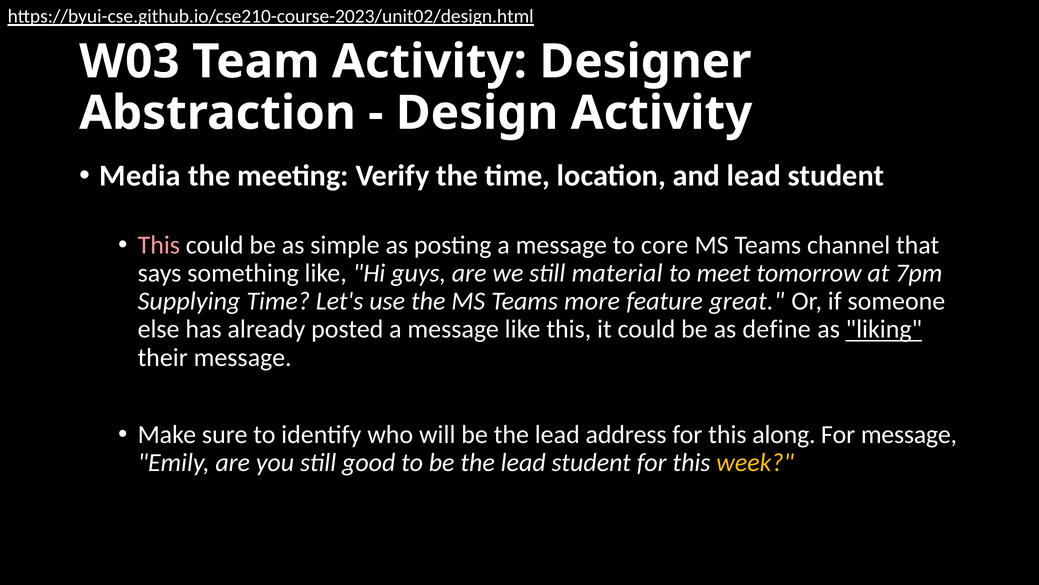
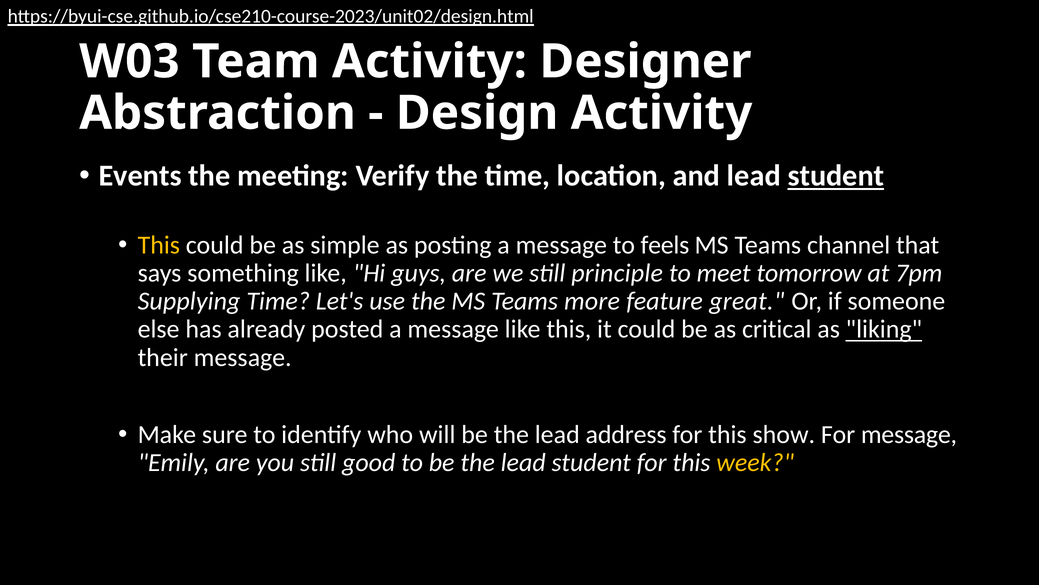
Media: Media -> Events
student at (836, 176) underline: none -> present
This at (159, 245) colour: pink -> yellow
core: core -> feels
material: material -> principle
define: define -> critical
along: along -> show
